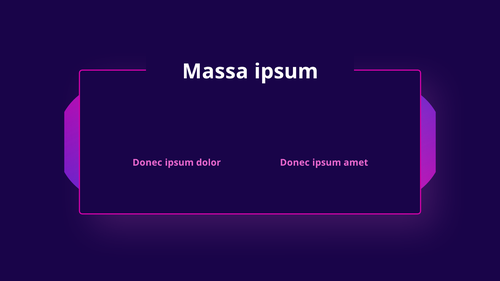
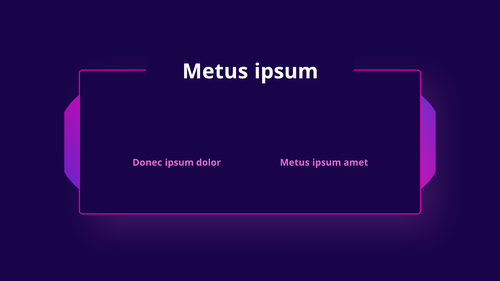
Massa at (215, 72): Massa -> Metus
dolor Donec: Donec -> Metus
